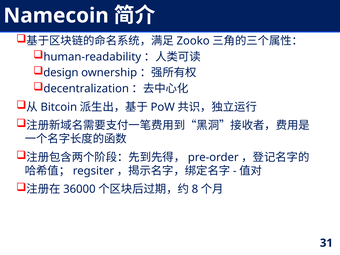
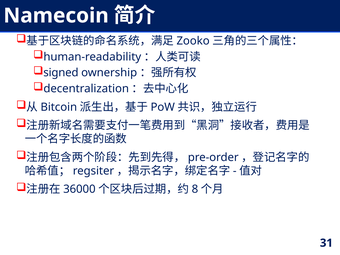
design: design -> signed
